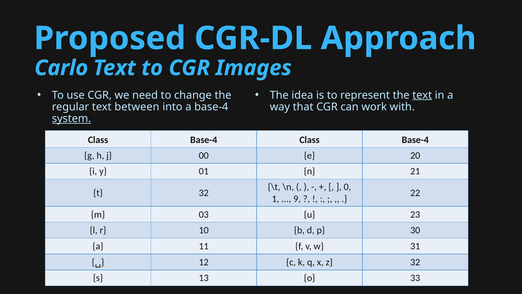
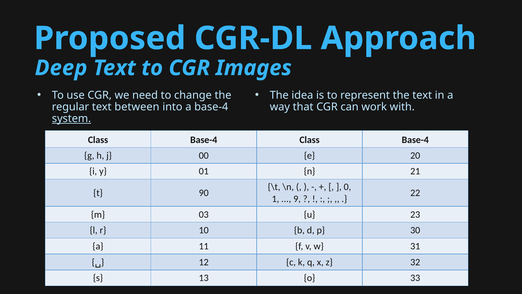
Carlo: Carlo -> Deep
text at (422, 95) underline: present -> none
t 32: 32 -> 90
